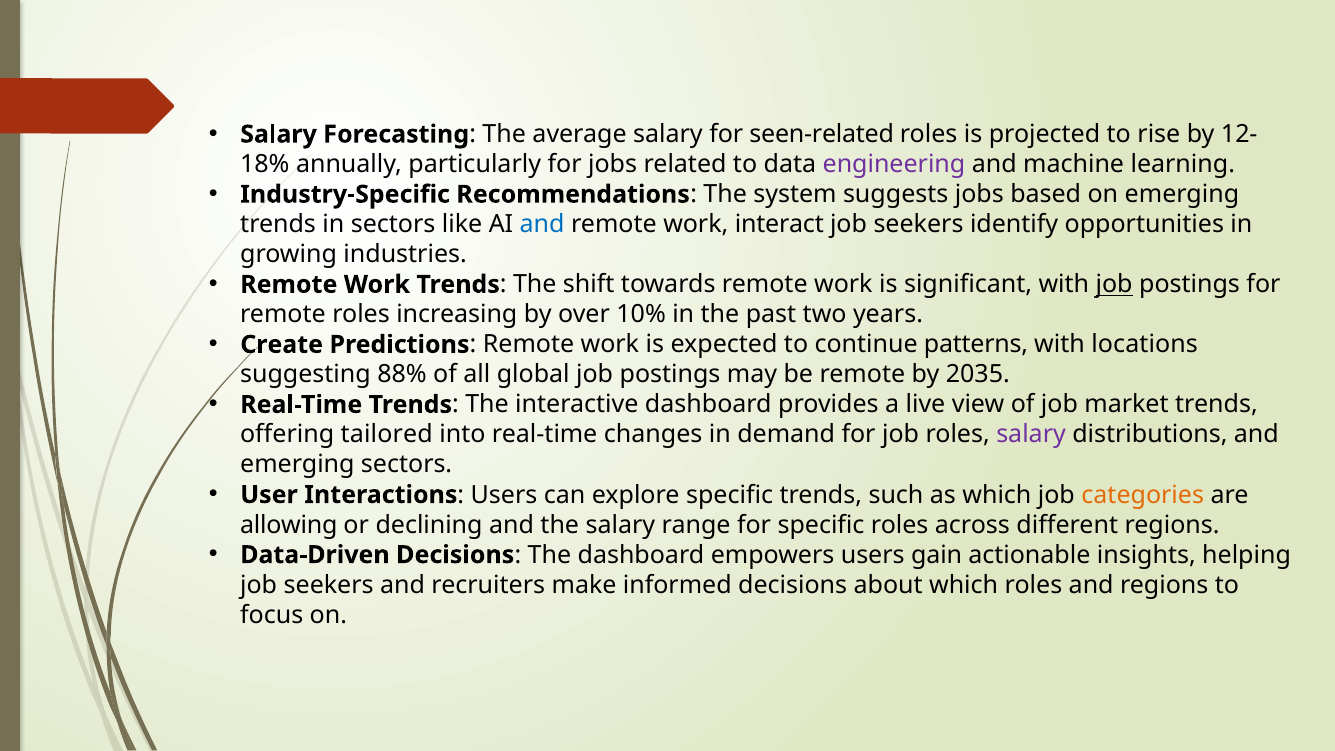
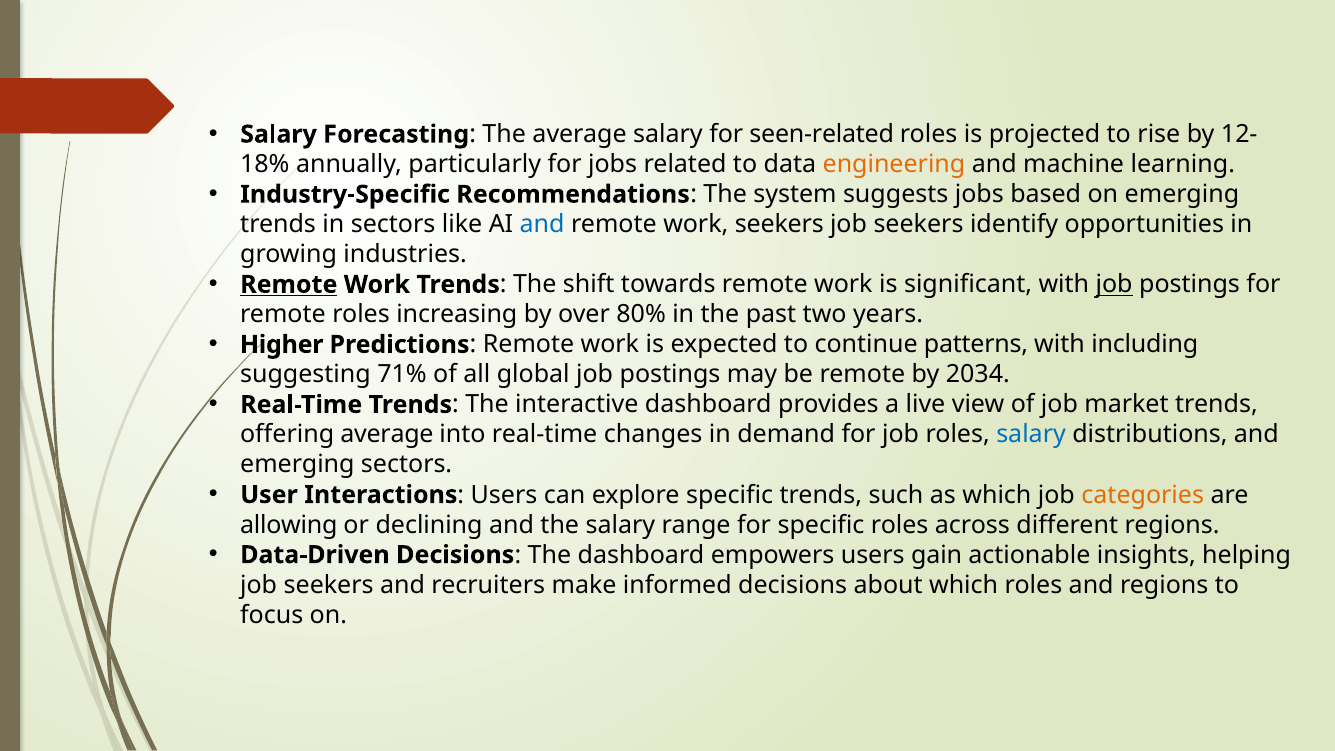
engineering colour: purple -> orange
work interact: interact -> seekers
Remote at (289, 284) underline: none -> present
10%: 10% -> 80%
Create: Create -> Higher
locations: locations -> including
88%: 88% -> 71%
2035: 2035 -> 2034
offering tailored: tailored -> average
salary at (1031, 435) colour: purple -> blue
